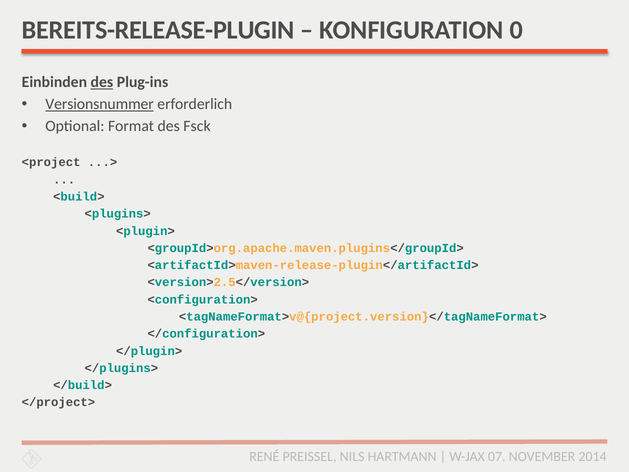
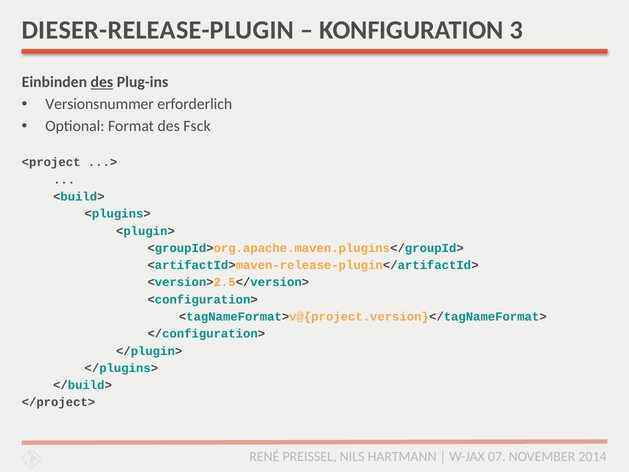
BEREITS-RELEASE-PLUGIN: BEREITS-RELEASE-PLUGIN -> DIESER-RELEASE-PLUGIN
0: 0 -> 3
Versionsnummer underline: present -> none
